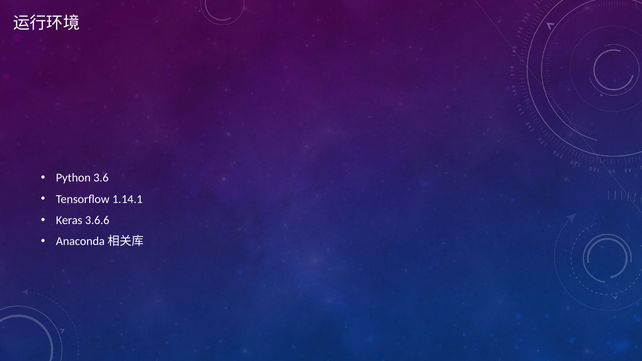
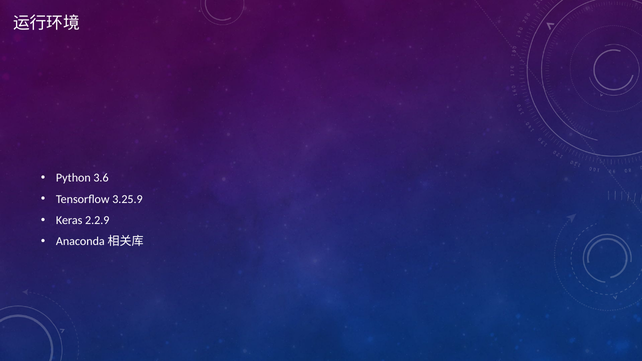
1.14.1: 1.14.1 -> 3.25.9
3.6.6: 3.6.6 -> 2.2.9
